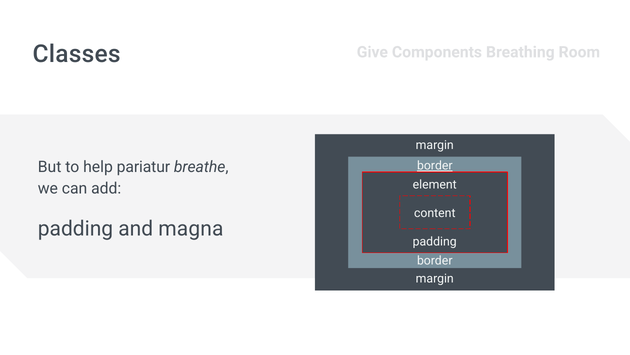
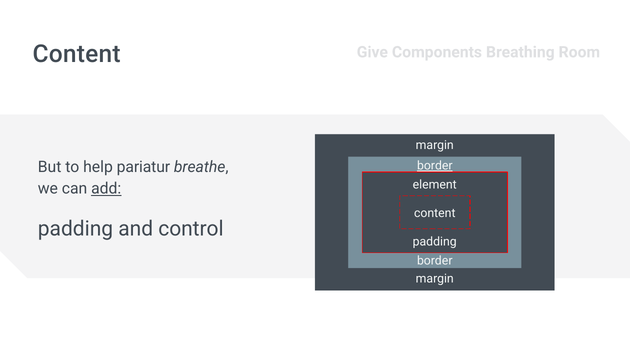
Classes at (77, 54): Classes -> Content
add underline: none -> present
magna: magna -> control
